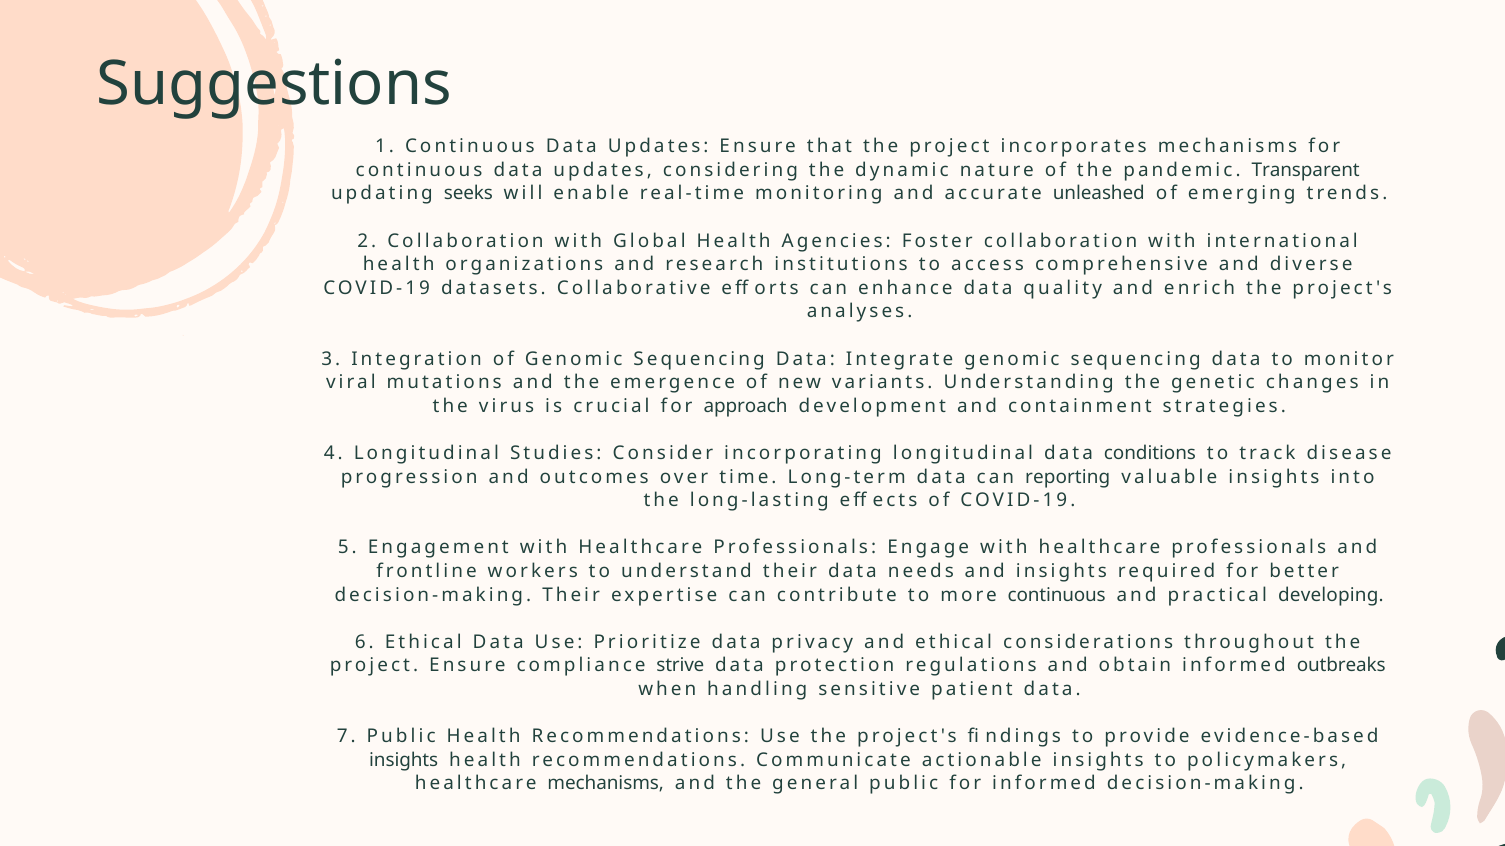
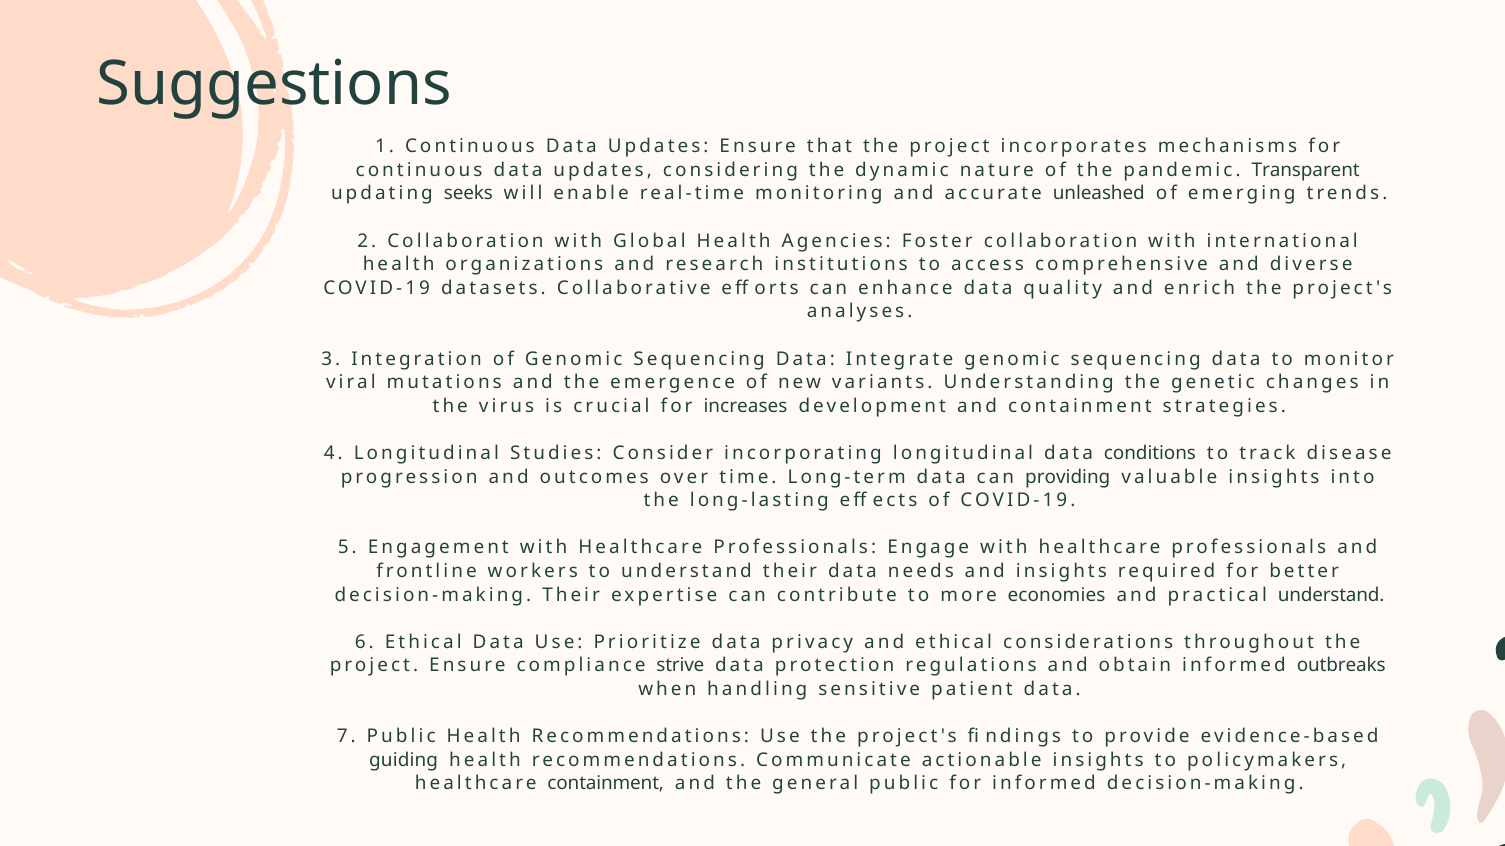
approach: approach -> increases
reporting: reporting -> providing
more continuous: continuous -> economies
practical developing: developing -> understand
insights at (404, 761): insights -> guiding
healthcare mechanisms: mechanisms -> containment
